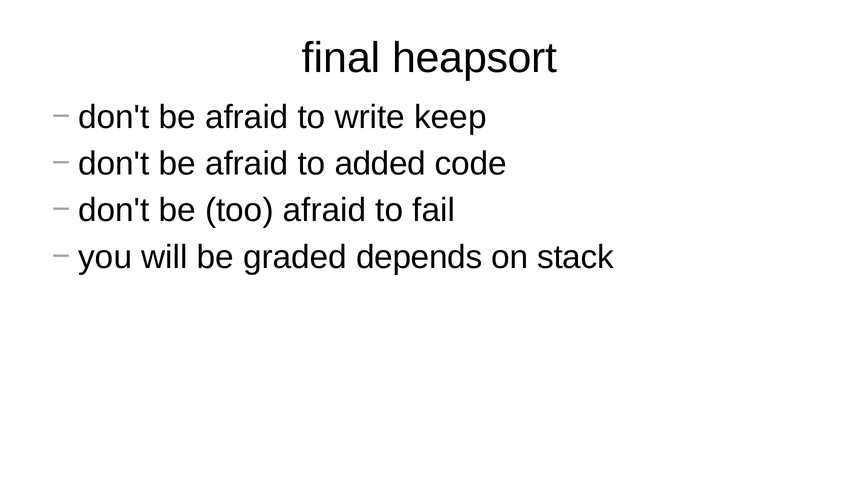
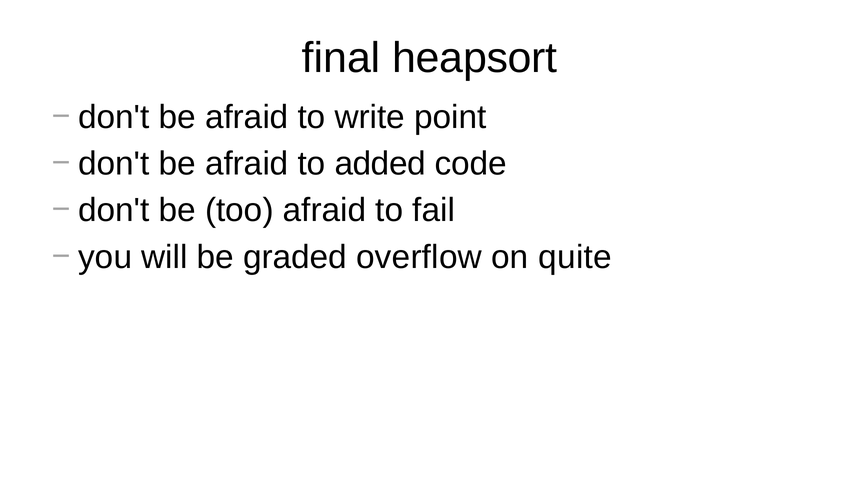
keep: keep -> point
depends: depends -> overflow
stack: stack -> quite
